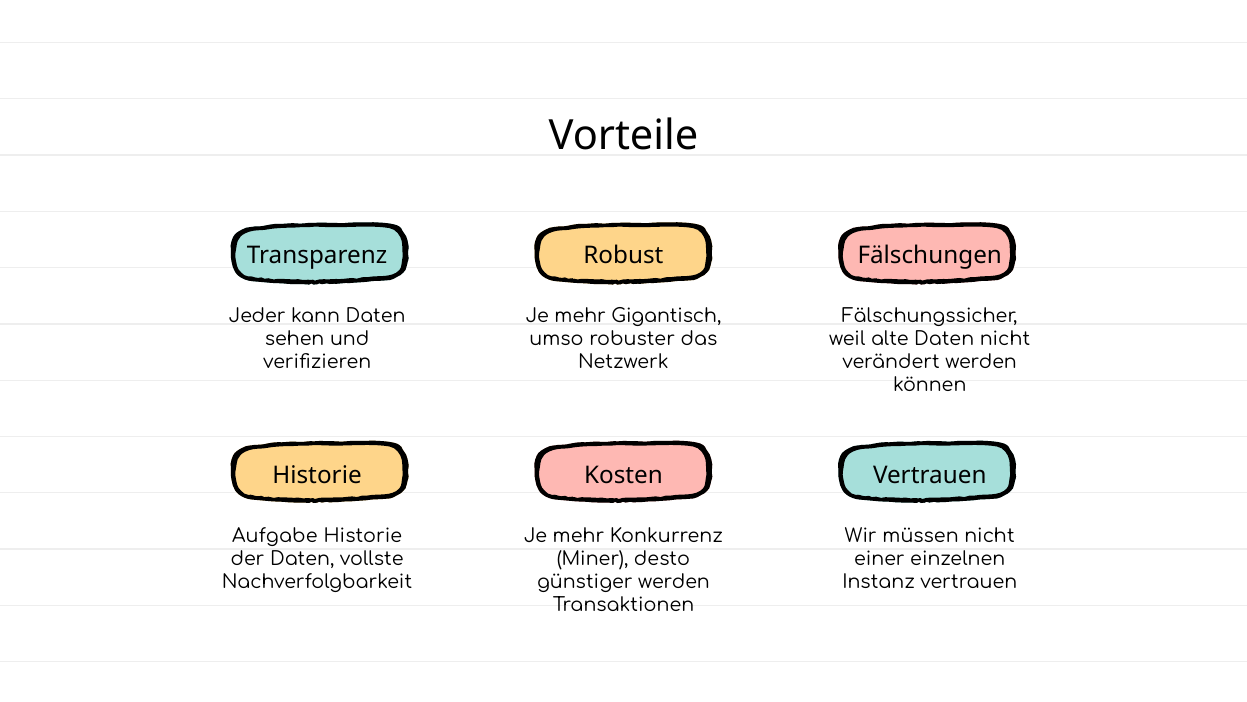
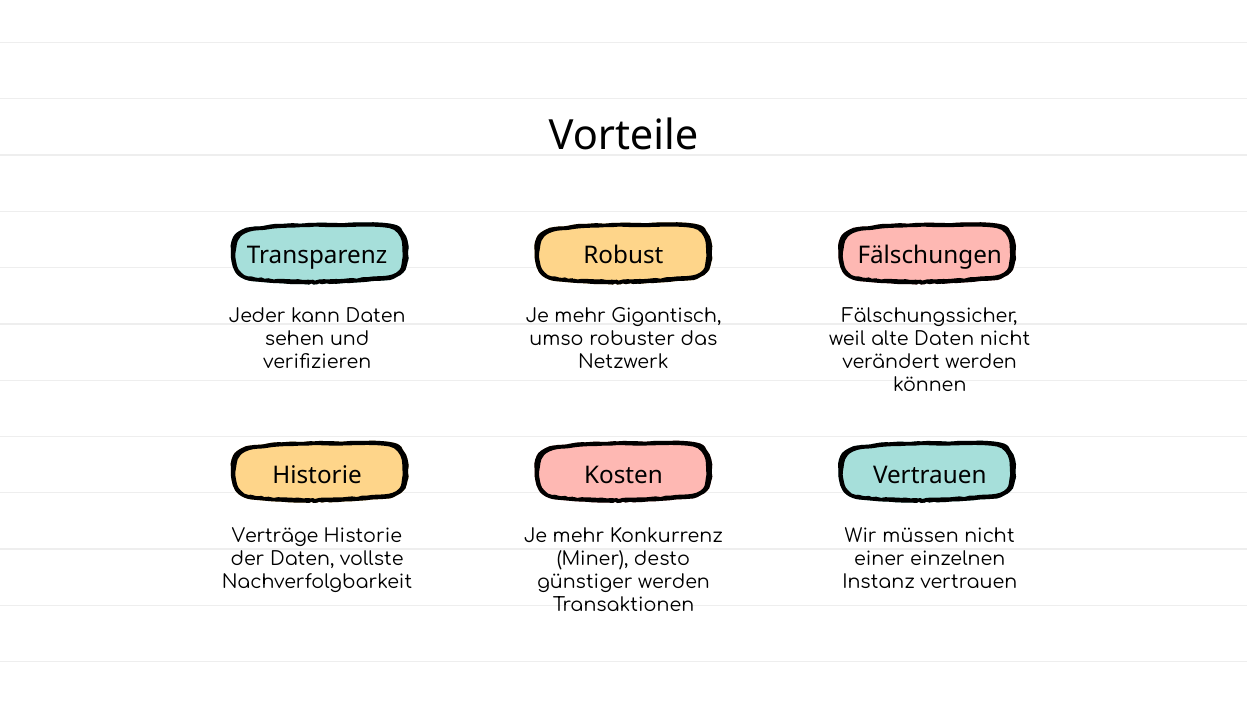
Aufgabe: Aufgabe -> Verträge
